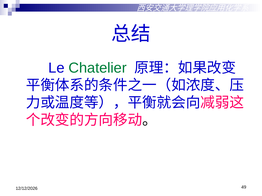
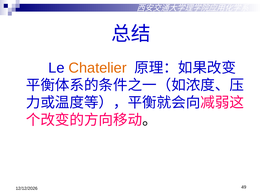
Chatelier colour: green -> orange
